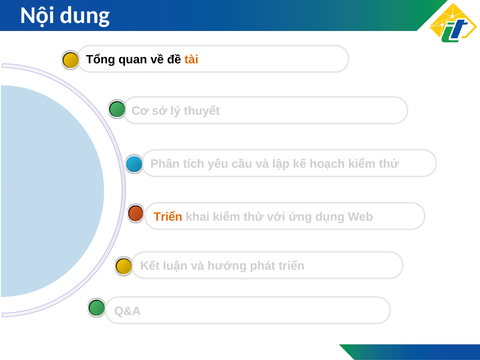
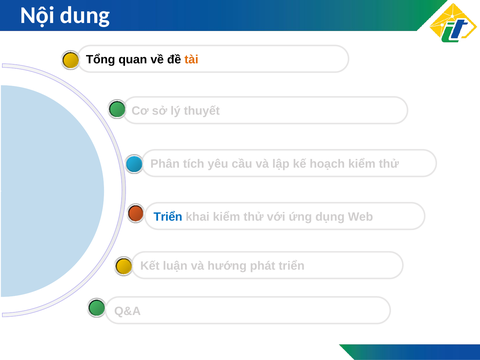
Triển at (168, 217) colour: orange -> blue
